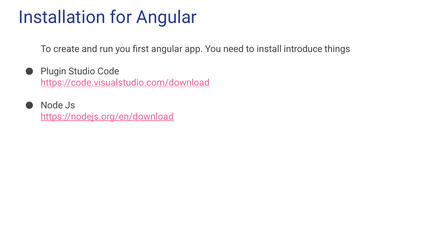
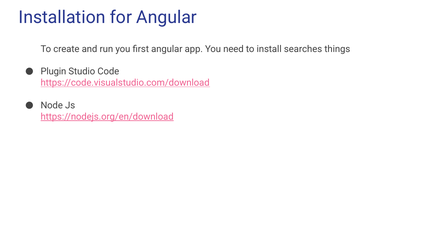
introduce: introduce -> searches
